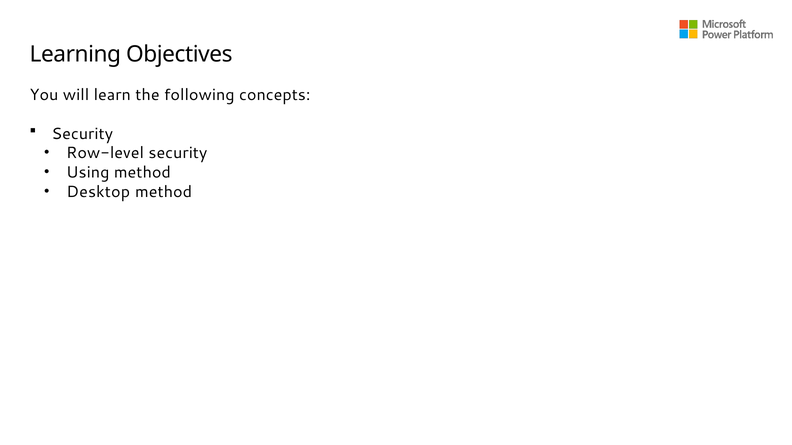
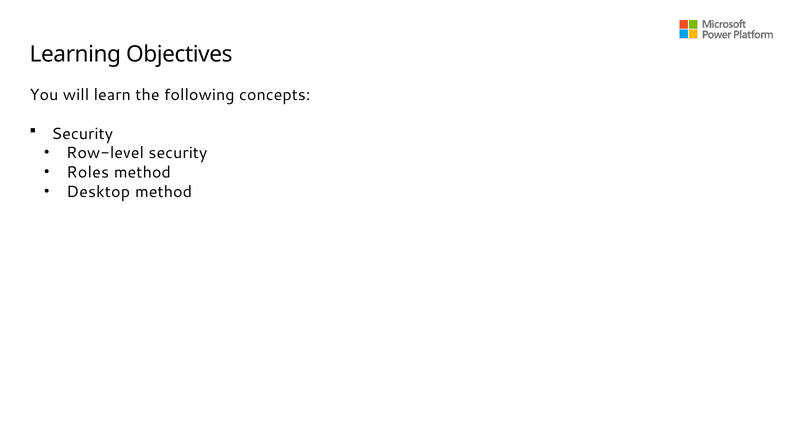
Using: Using -> Roles
